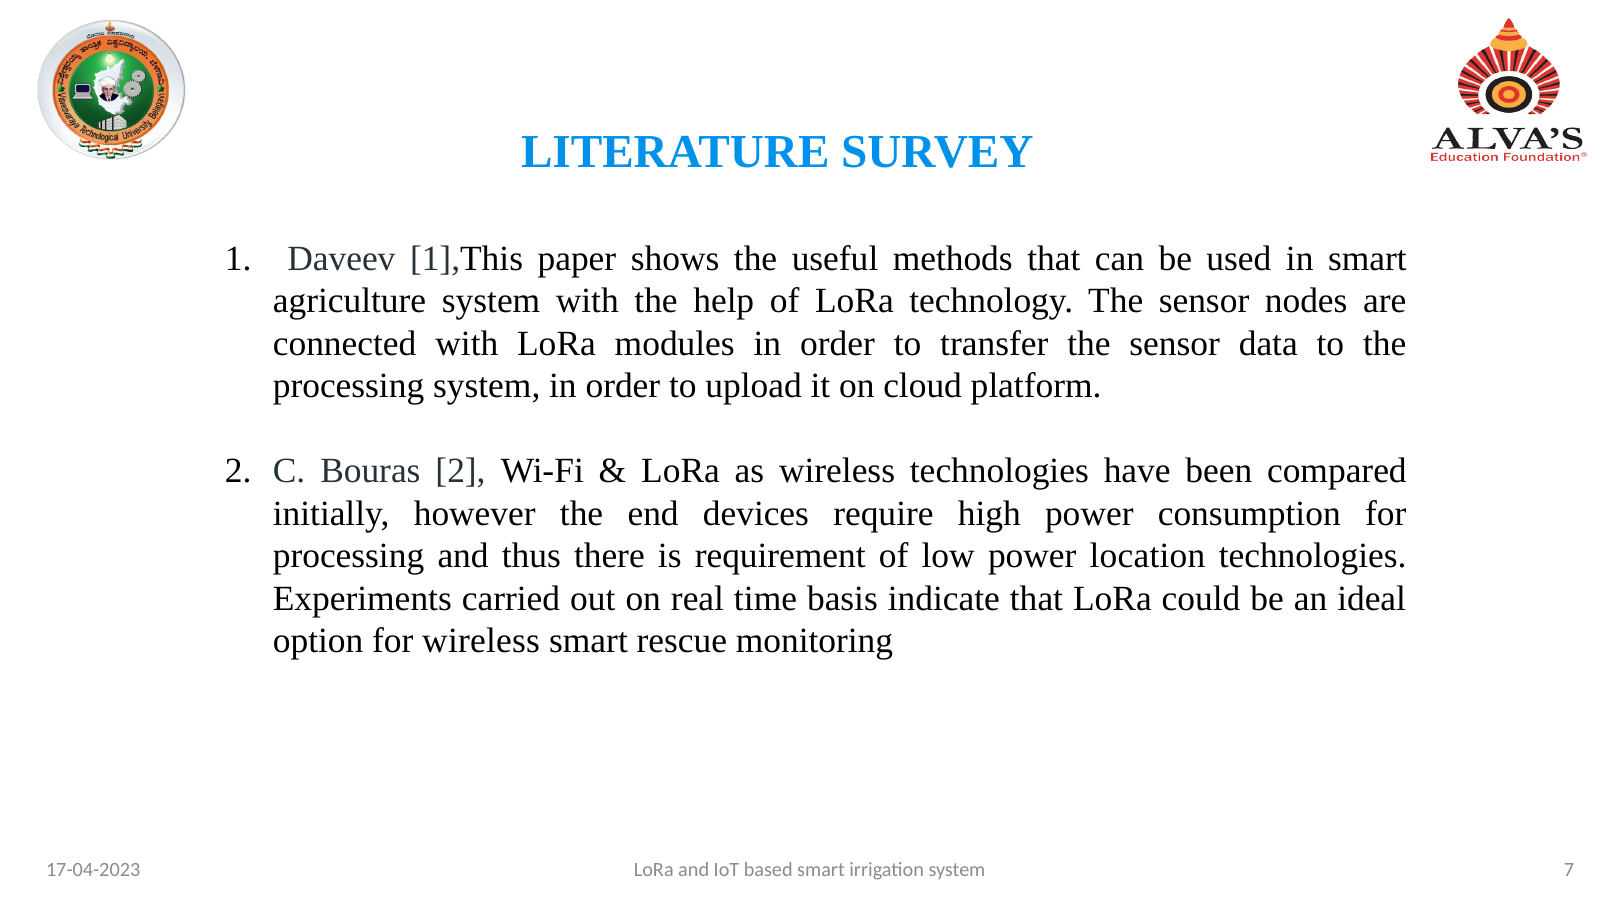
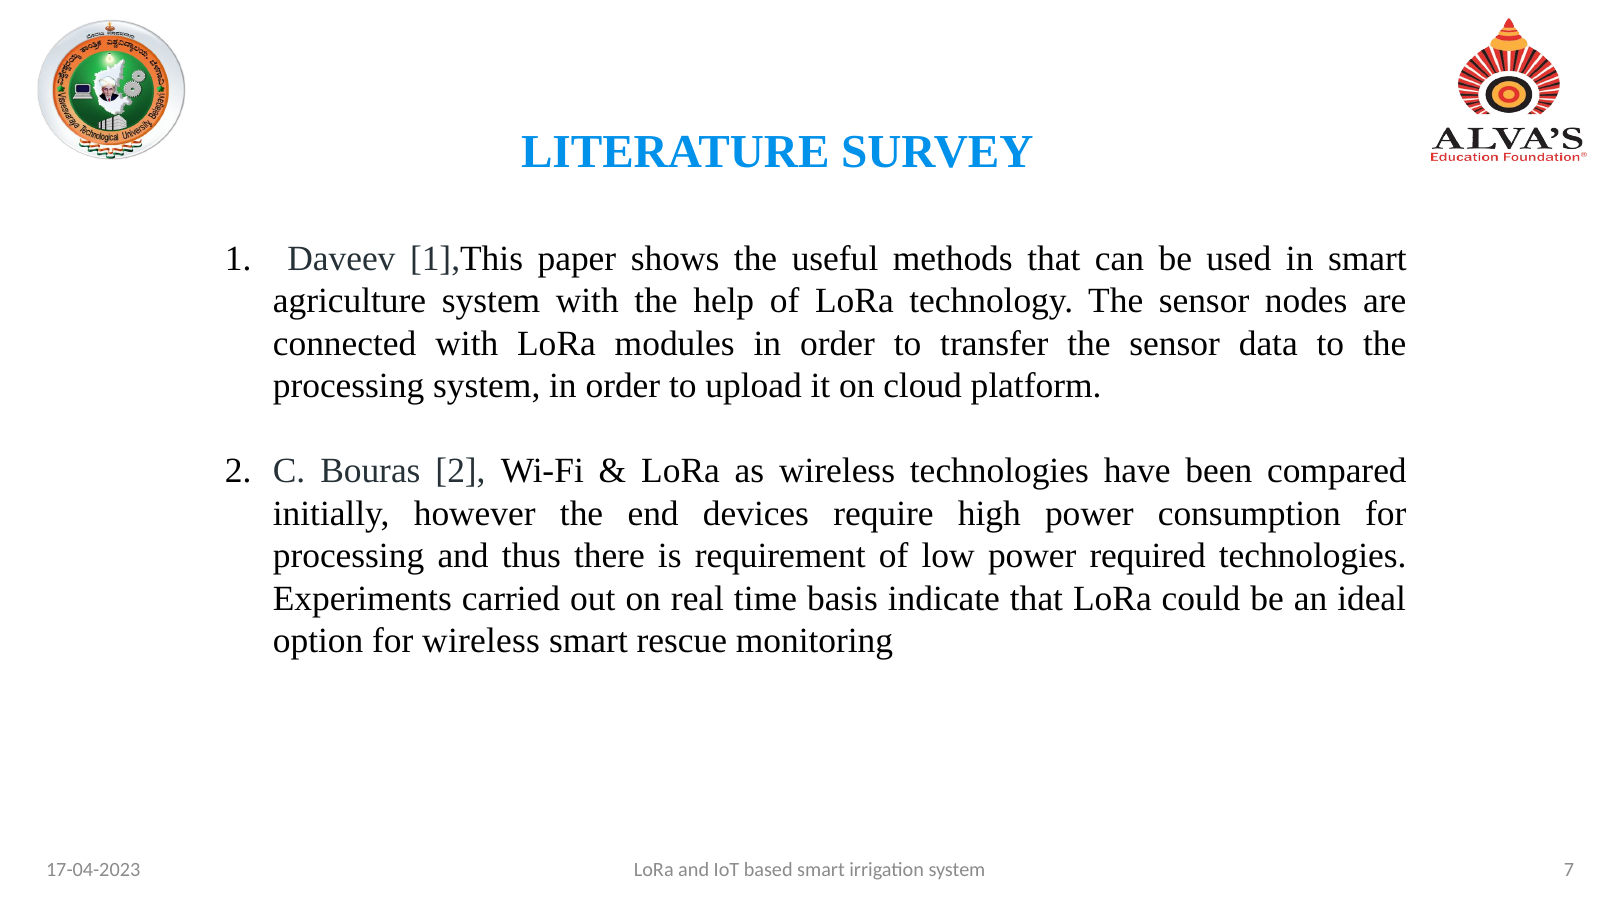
location: location -> required
